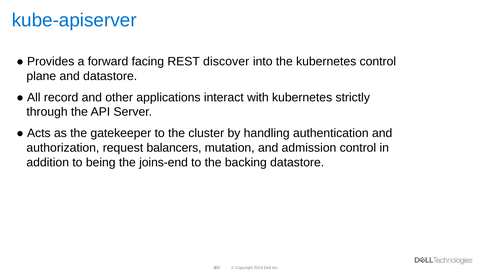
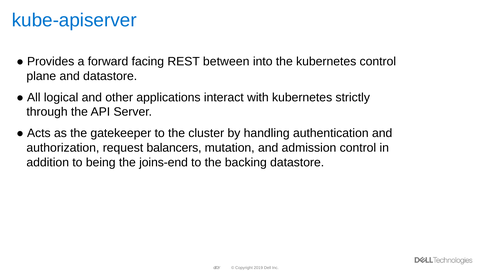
discover: discover -> between
record: record -> logical
